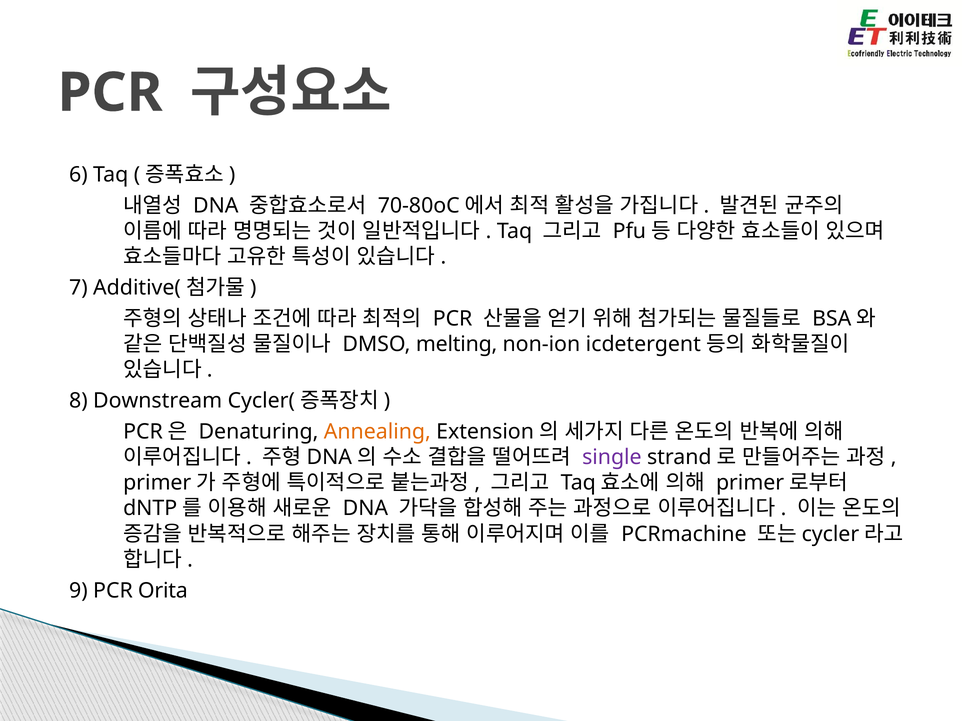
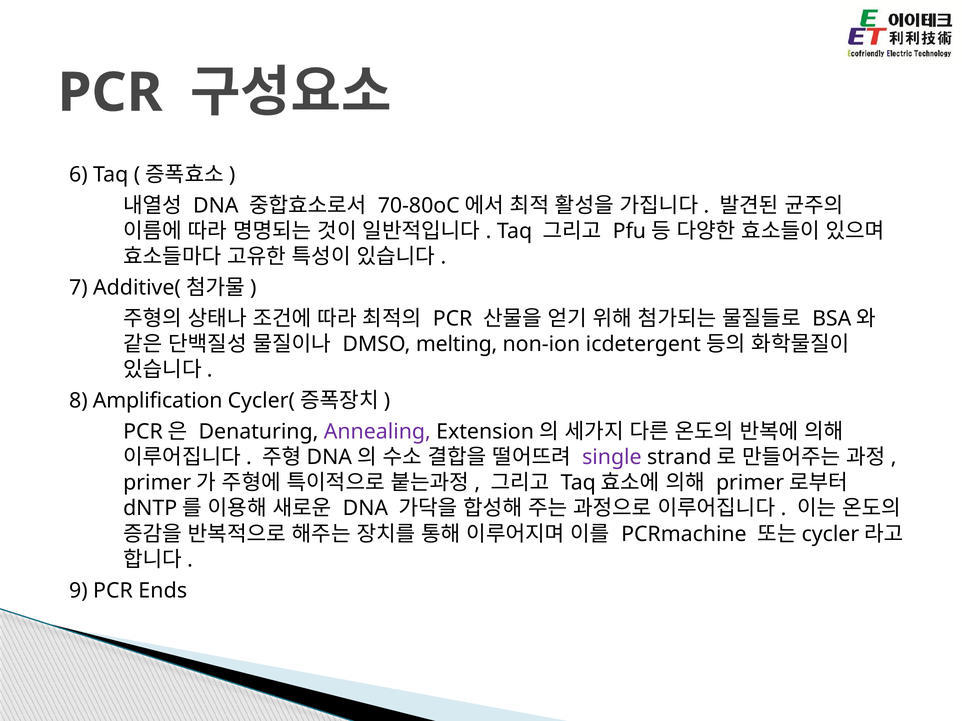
Downstream: Downstream -> Amplification
Annealing colour: orange -> purple
Orita: Orita -> Ends
